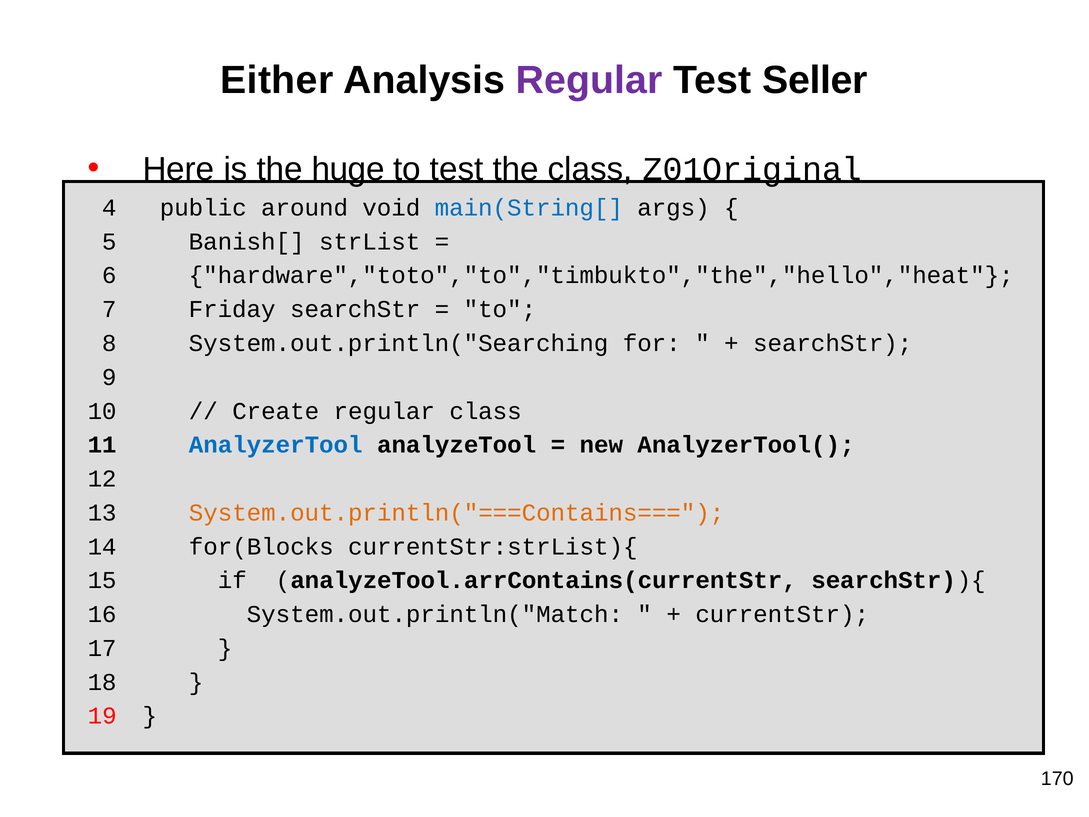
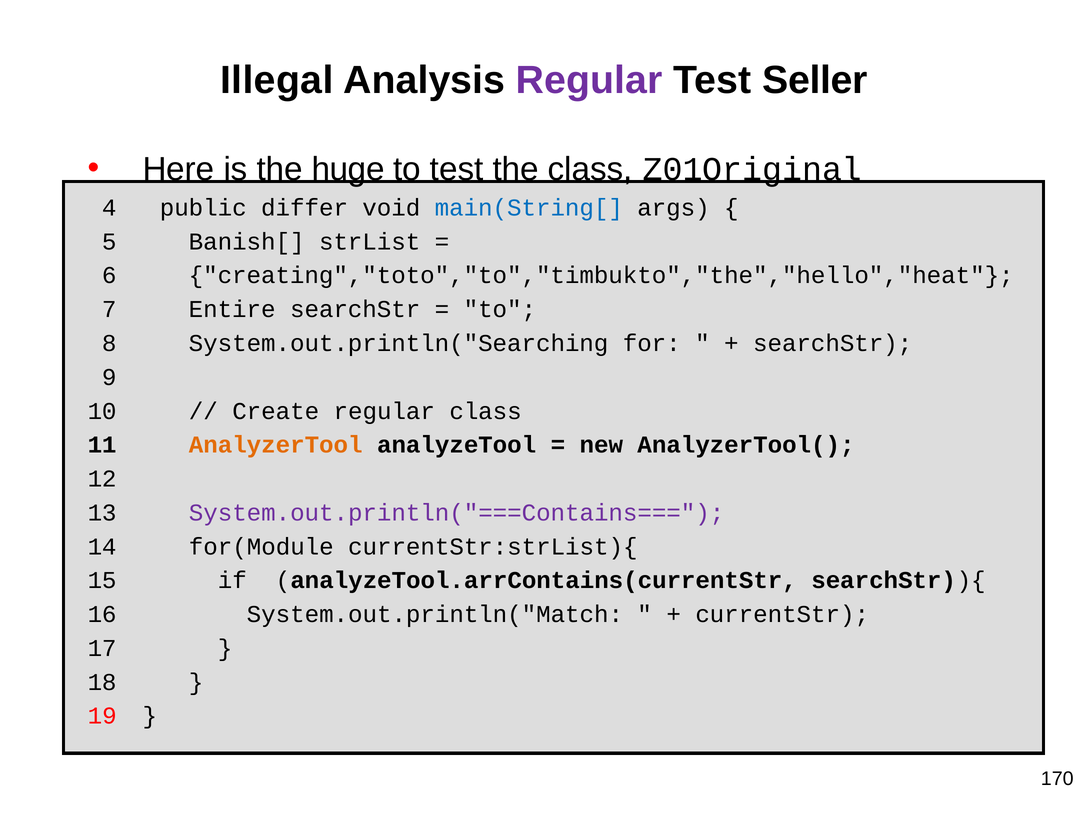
Either: Either -> Illegal
around: around -> differ
hardware","toto","to","timbukto","the","hello","heat: hardware","toto","to","timbukto","the","hello","heat -> creating","toto","to","timbukto","the","hello","heat
Friday: Friday -> Entire
AnalyzerTool colour: blue -> orange
System.out.println("===Contains=== colour: orange -> purple
for(Blocks: for(Blocks -> for(Module
